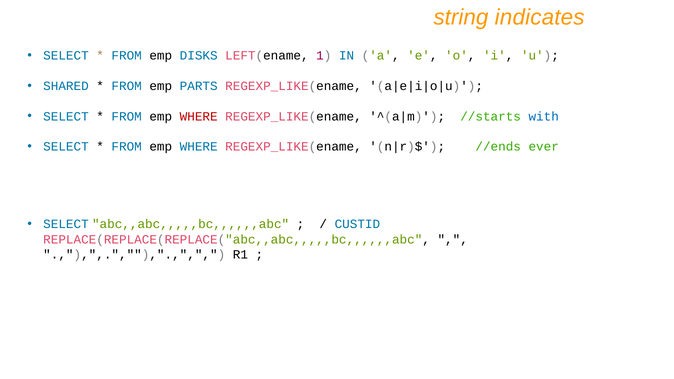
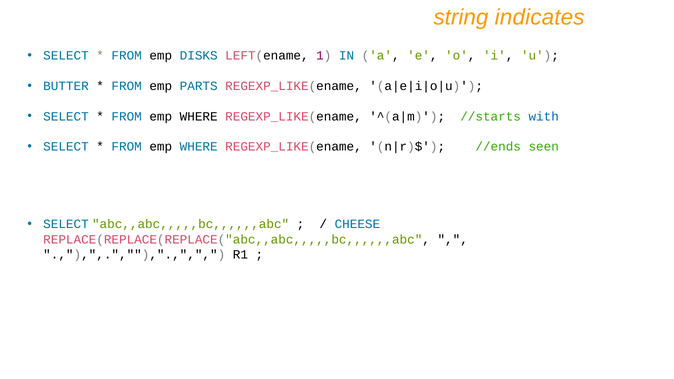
SHARED: SHARED -> BUTTER
WHERE at (199, 116) colour: red -> black
ever: ever -> seen
CUSTID: CUSTID -> CHEESE
